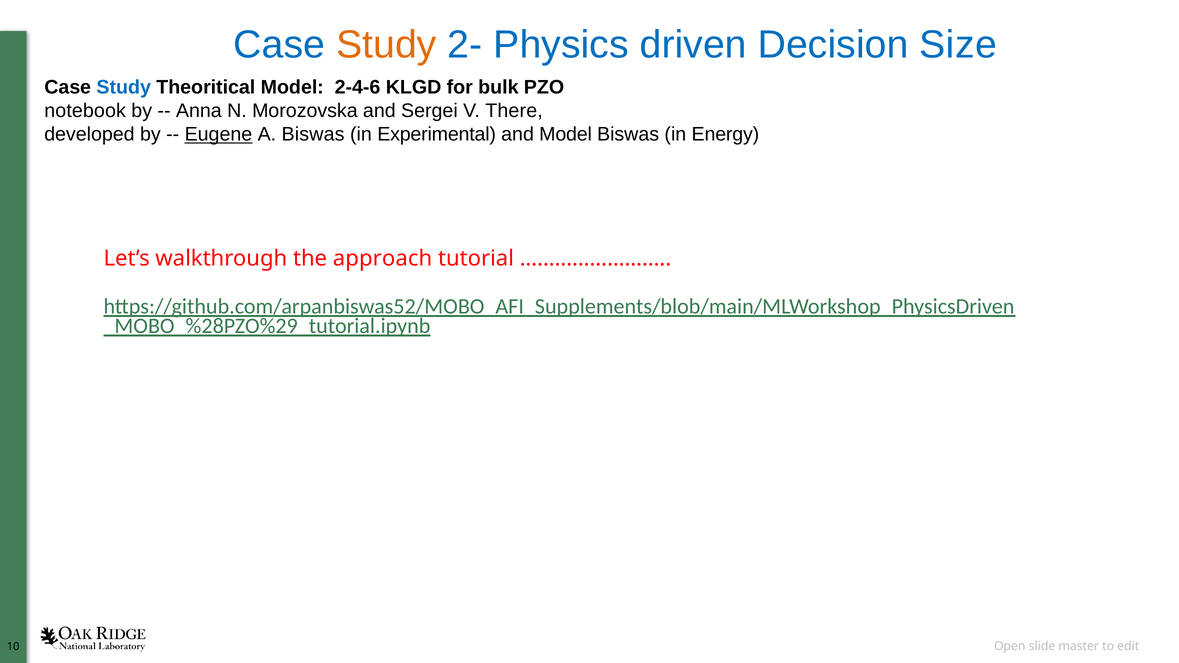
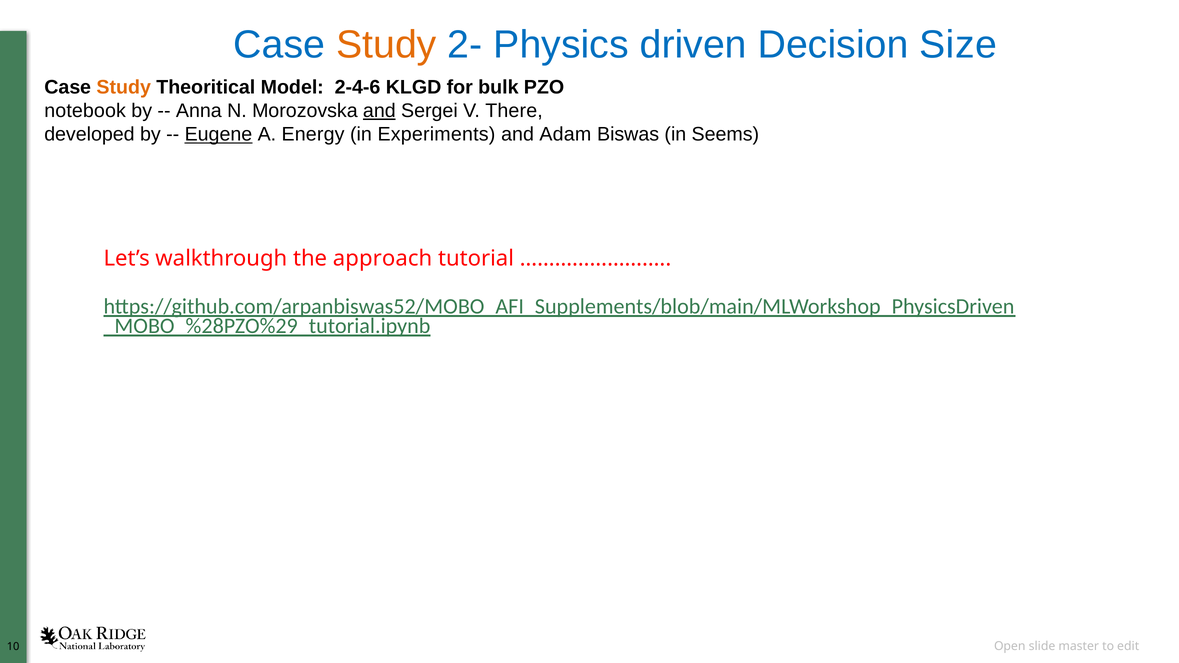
Study at (124, 87) colour: blue -> orange
and at (379, 111) underline: none -> present
A Biswas: Biswas -> Energy
Experimental: Experimental -> Experiments
and Model: Model -> Adam
Energy: Energy -> Seems
